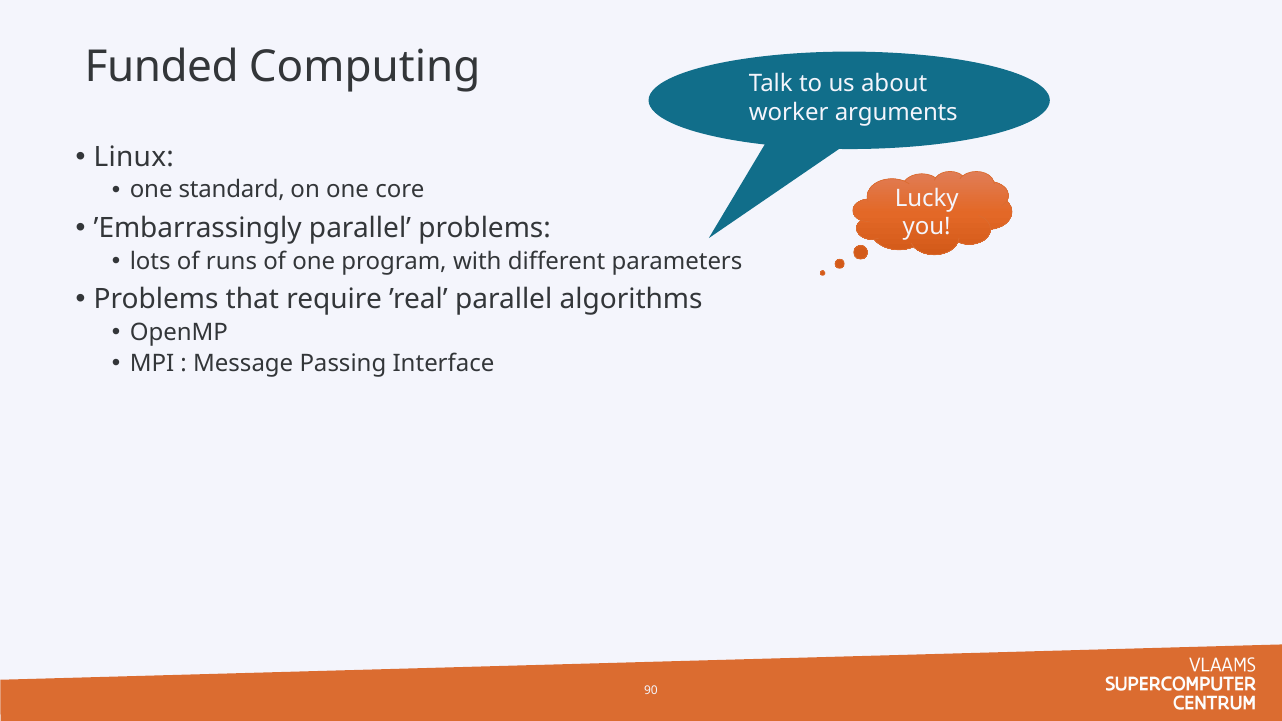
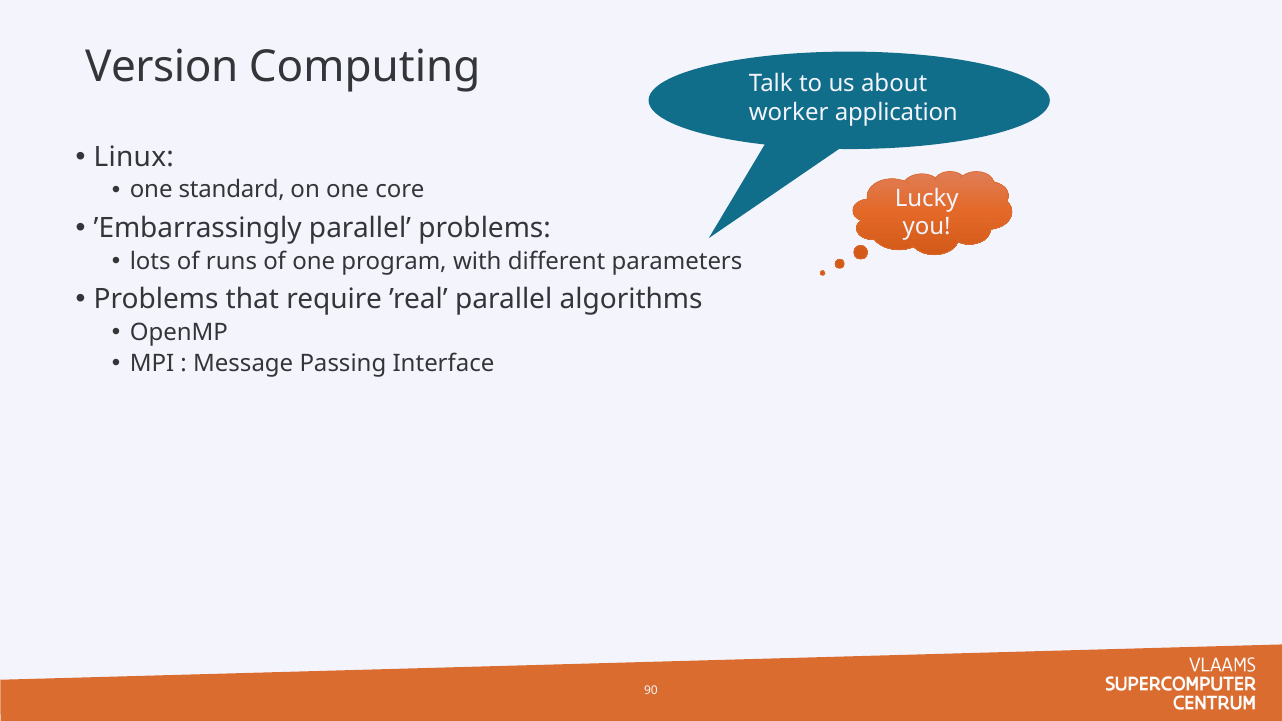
Funded: Funded -> Version
arguments: arguments -> application
